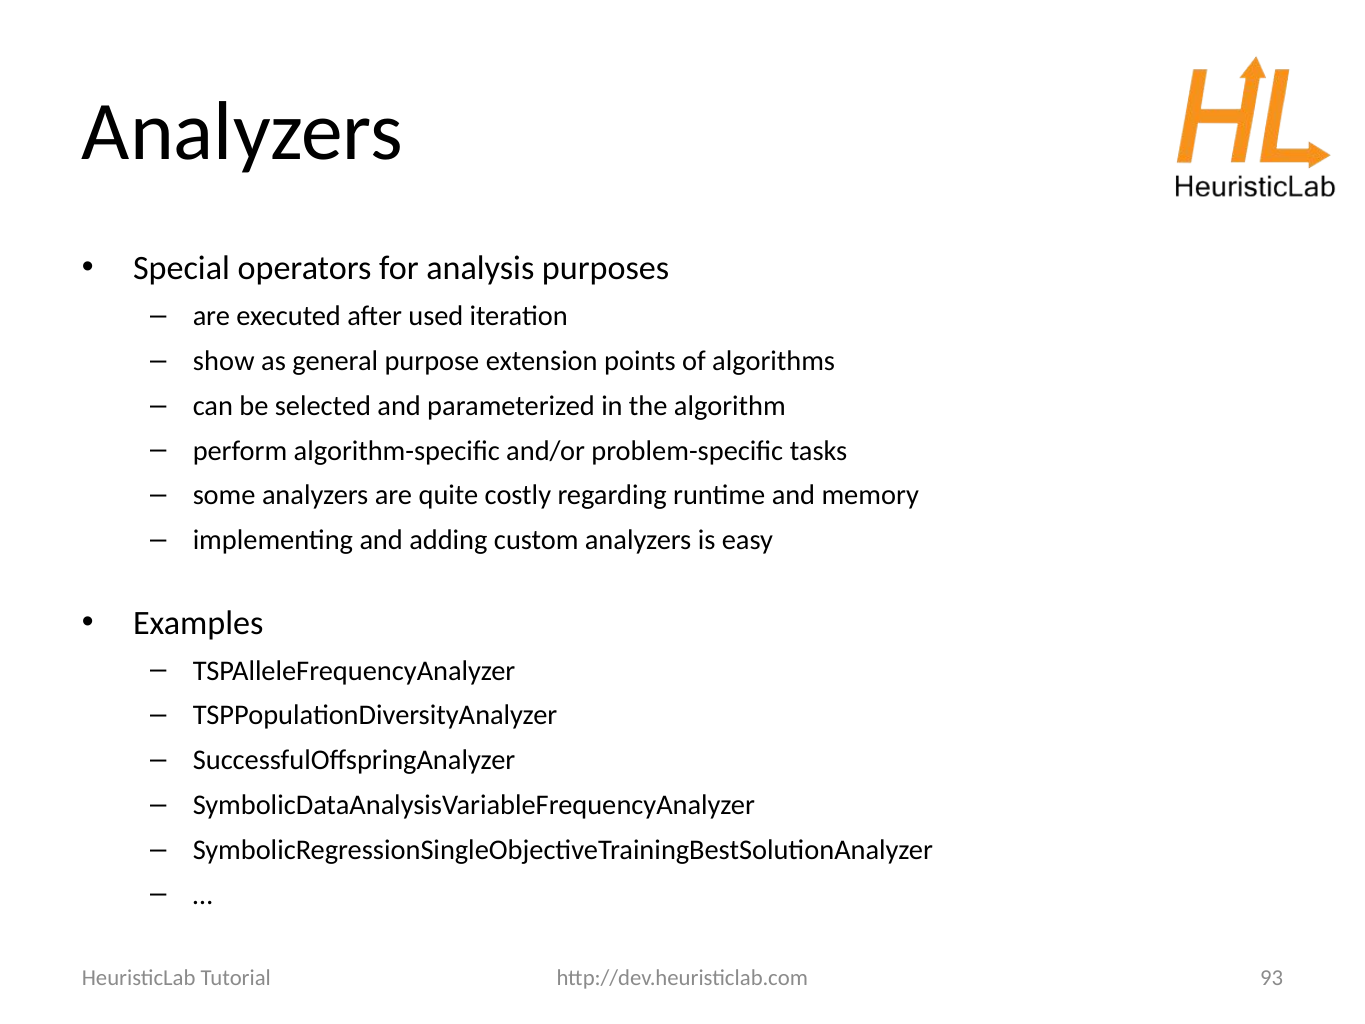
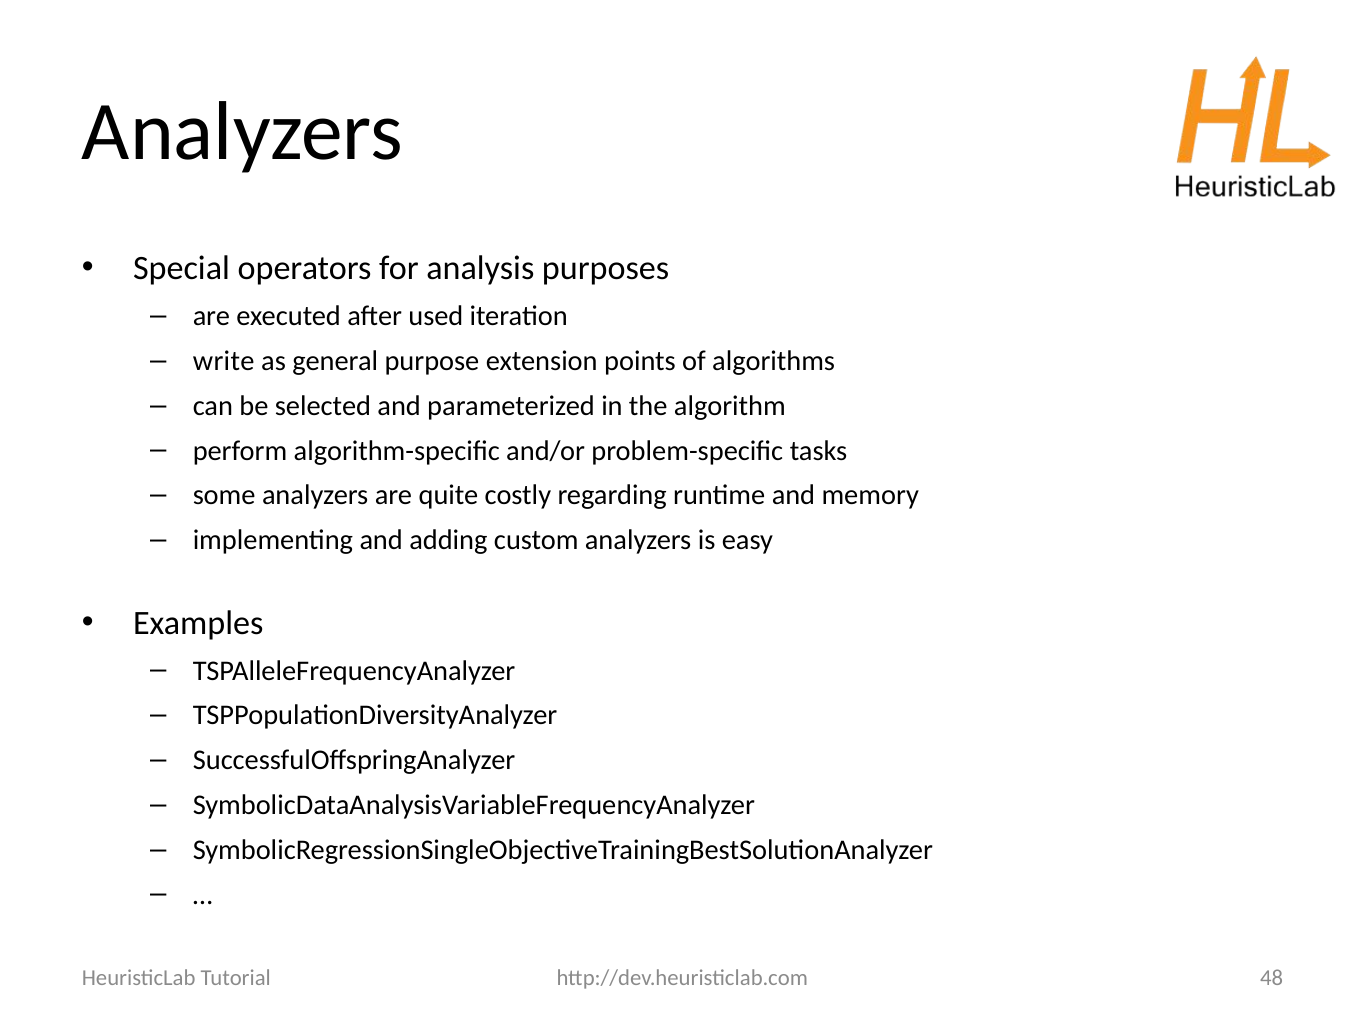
show: show -> write
93: 93 -> 48
